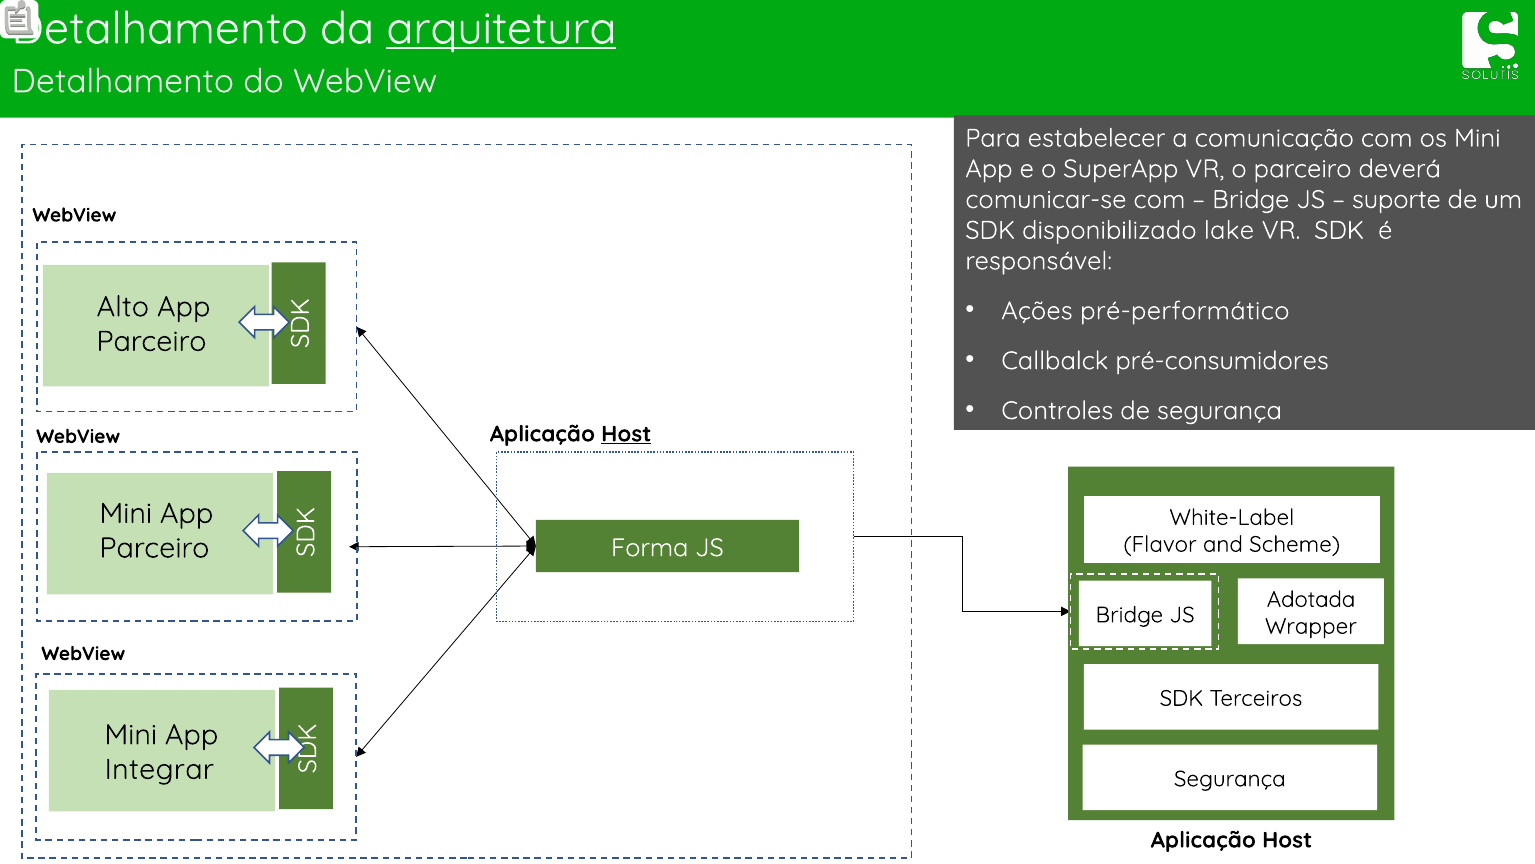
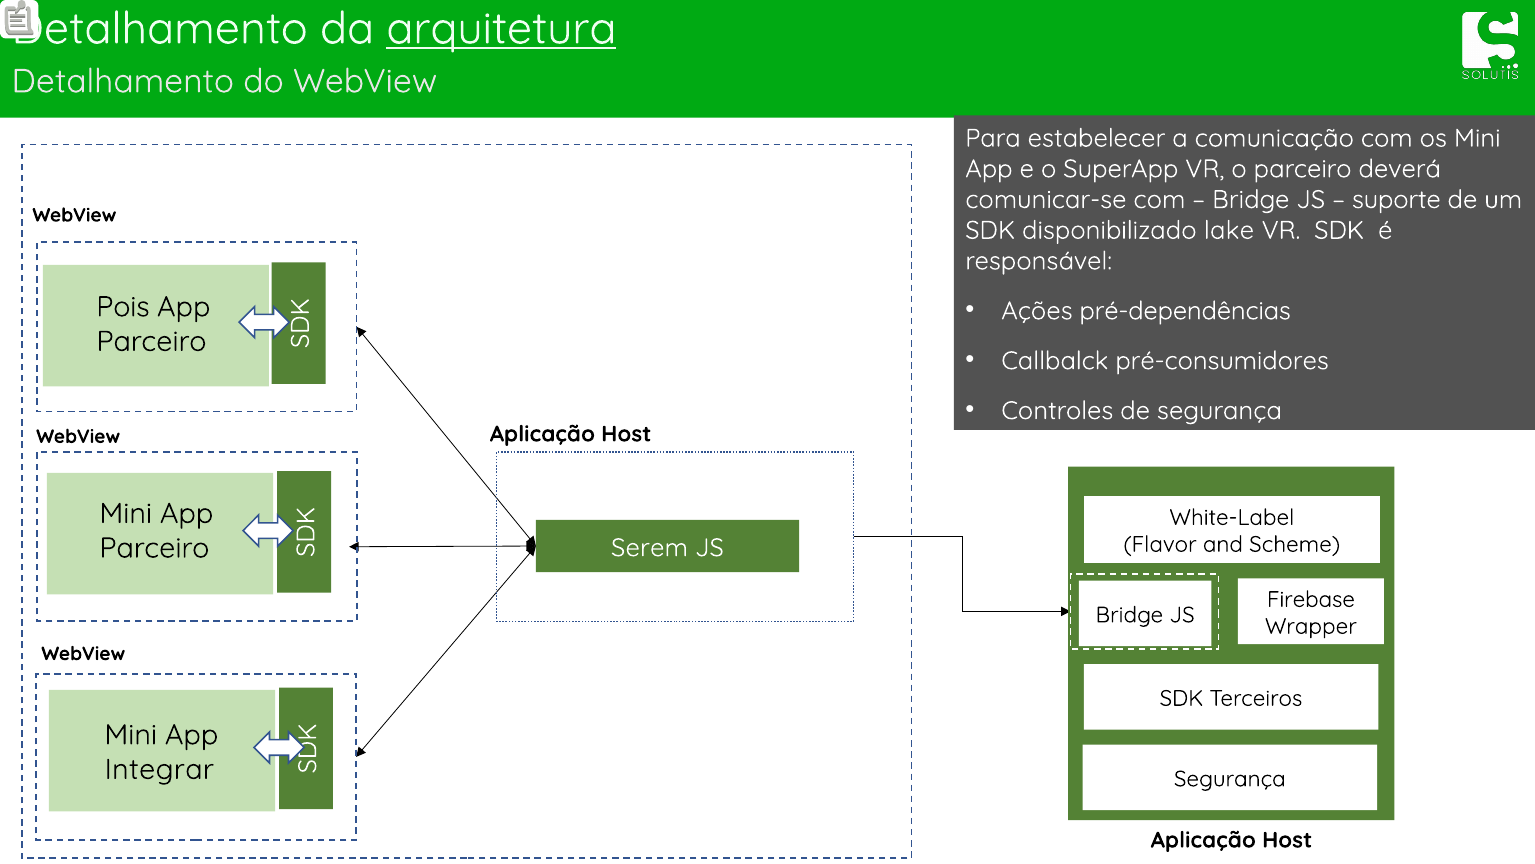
Alto: Alto -> Pois
pré-performático: pré-performático -> pré-dependências
Host at (626, 434) underline: present -> none
Forma: Forma -> Serem
Adotada: Adotada -> Firebase
